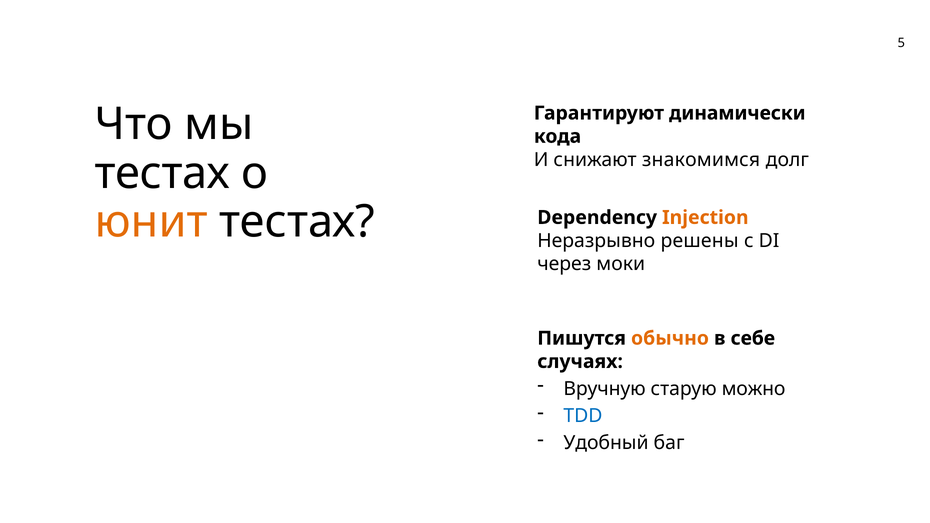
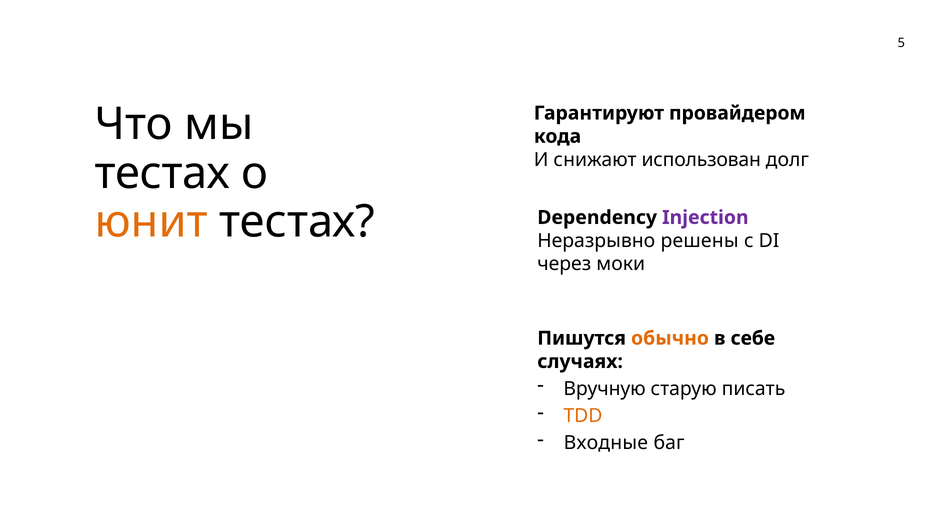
динамически: динамически -> провайдером
знакомимся: знакомимся -> использован
Injection colour: orange -> purple
можно: можно -> писать
TDD colour: blue -> orange
Удобный: Удобный -> Входные
